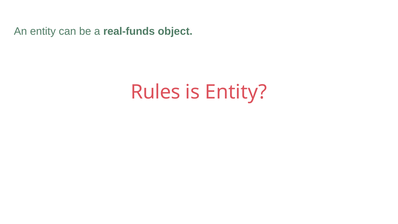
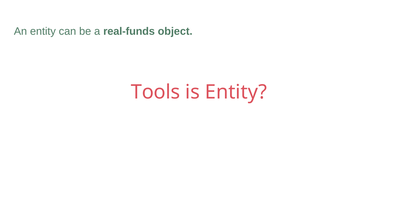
Rules: Rules -> Tools
